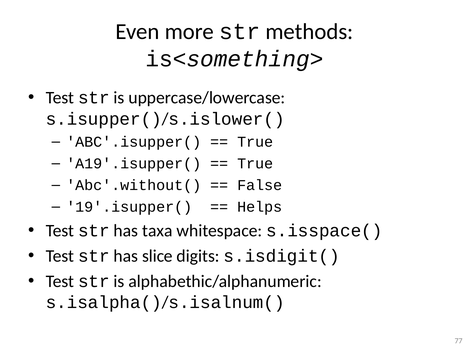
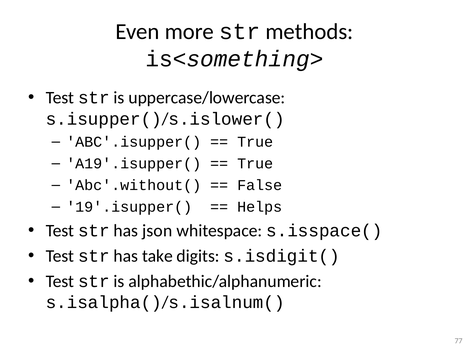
taxa: taxa -> json
slice: slice -> take
